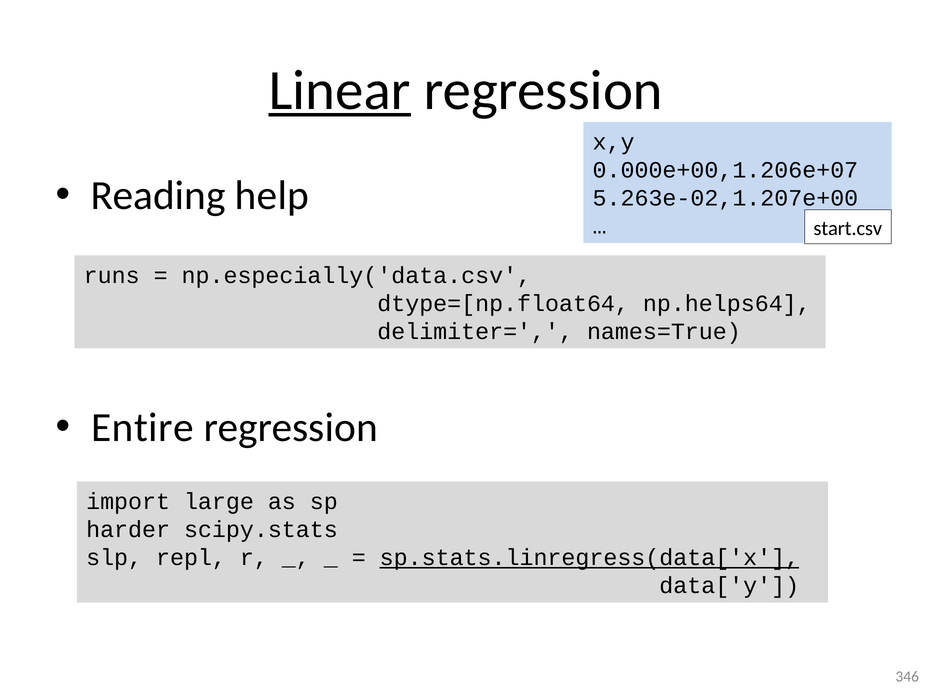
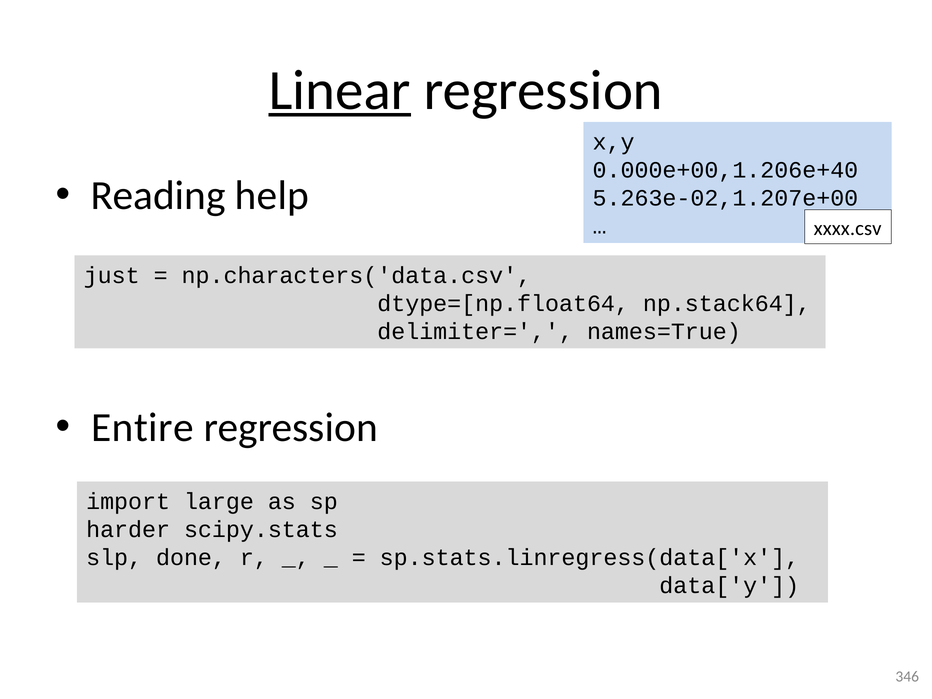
0.000e+00,1.206e+07: 0.000e+00,1.206e+07 -> 0.000e+00,1.206e+40
start.csv: start.csv -> xxxx.csv
runs: runs -> just
np.especially('data.csv: np.especially('data.csv -> np.characters('data.csv
np.helps64: np.helps64 -> np.stack64
repl: repl -> done
sp.stats.linregress(data['x underline: present -> none
